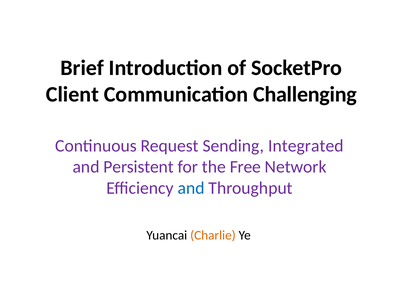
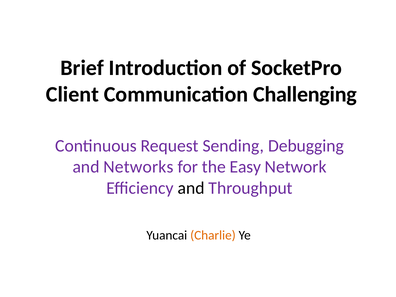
Integrated: Integrated -> Debugging
Persistent: Persistent -> Networks
Free: Free -> Easy
and at (191, 188) colour: blue -> black
